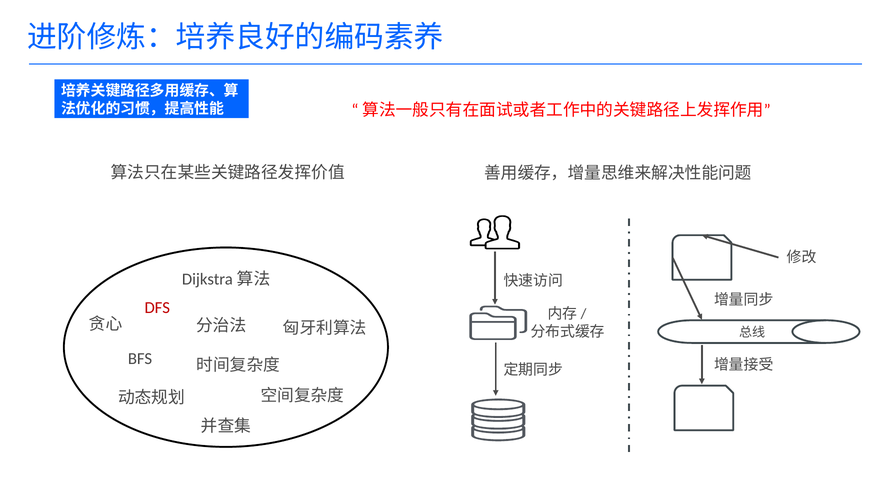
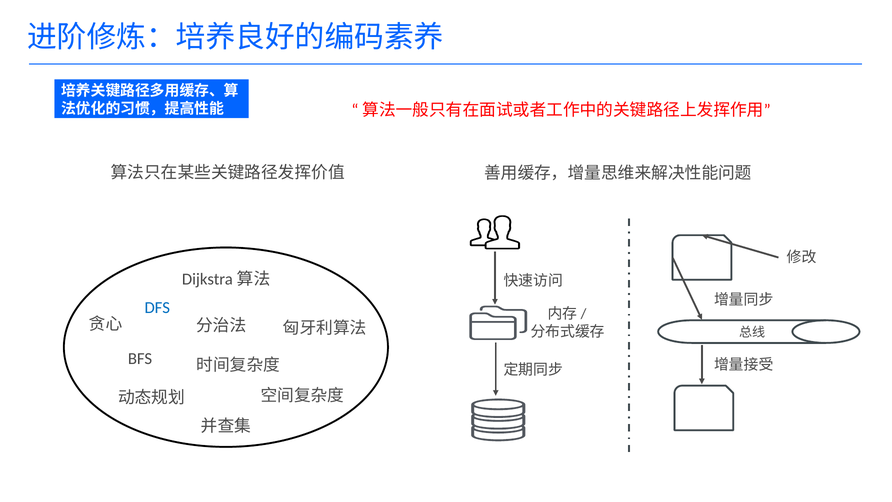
DFS colour: red -> blue
